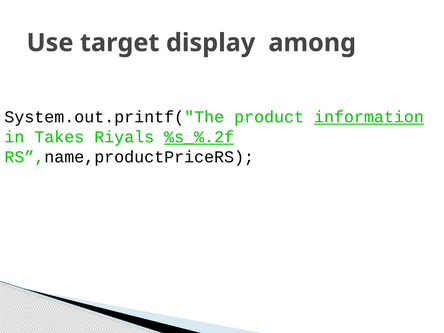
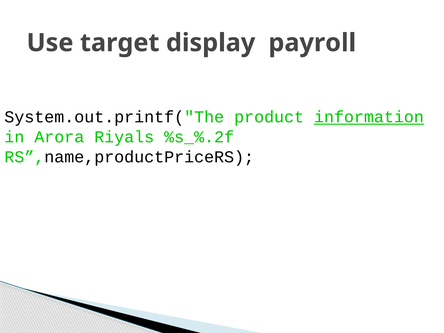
among: among -> payroll
Takes: Takes -> Arora
%s_%.2f underline: present -> none
